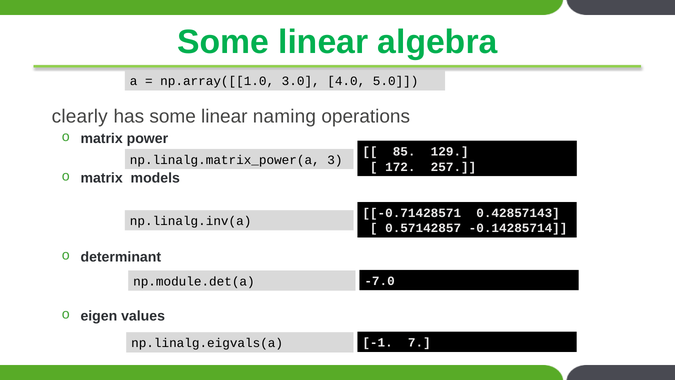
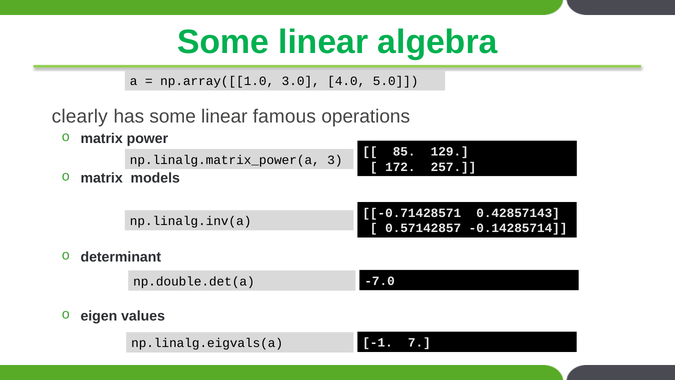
naming: naming -> famous
np.module.det(a: np.module.det(a -> np.double.det(a
